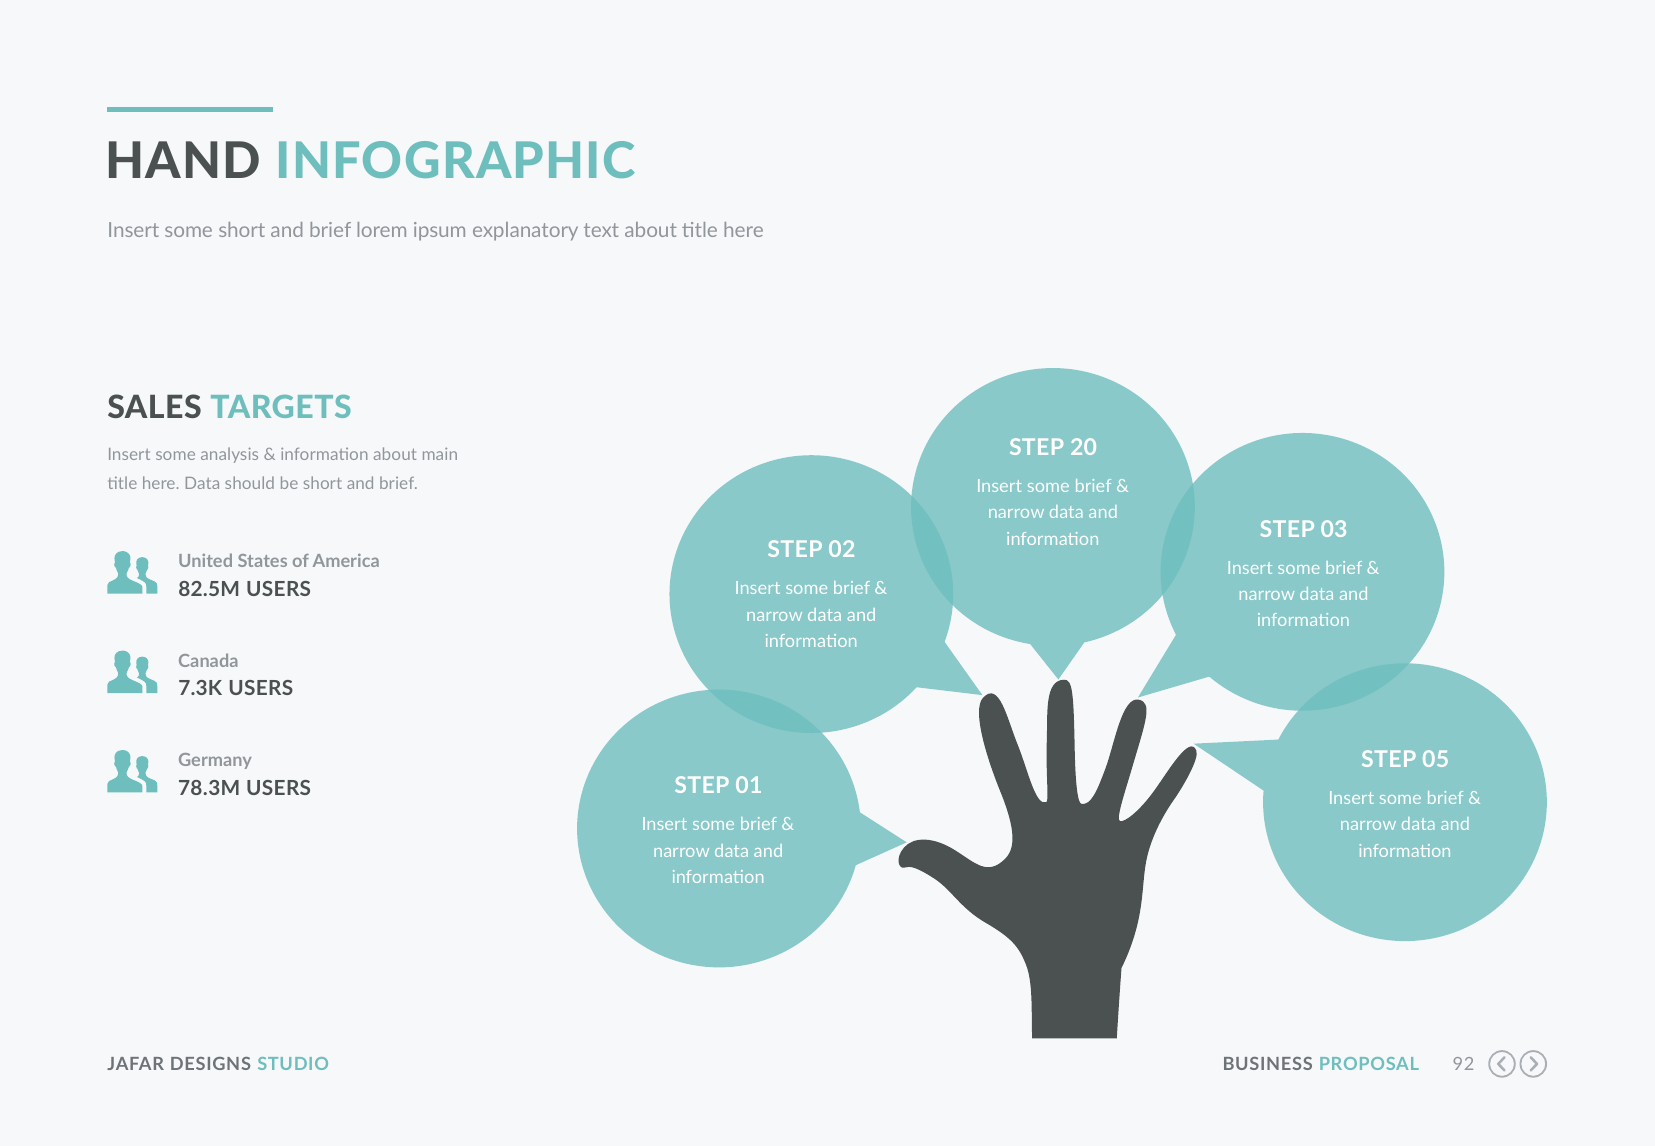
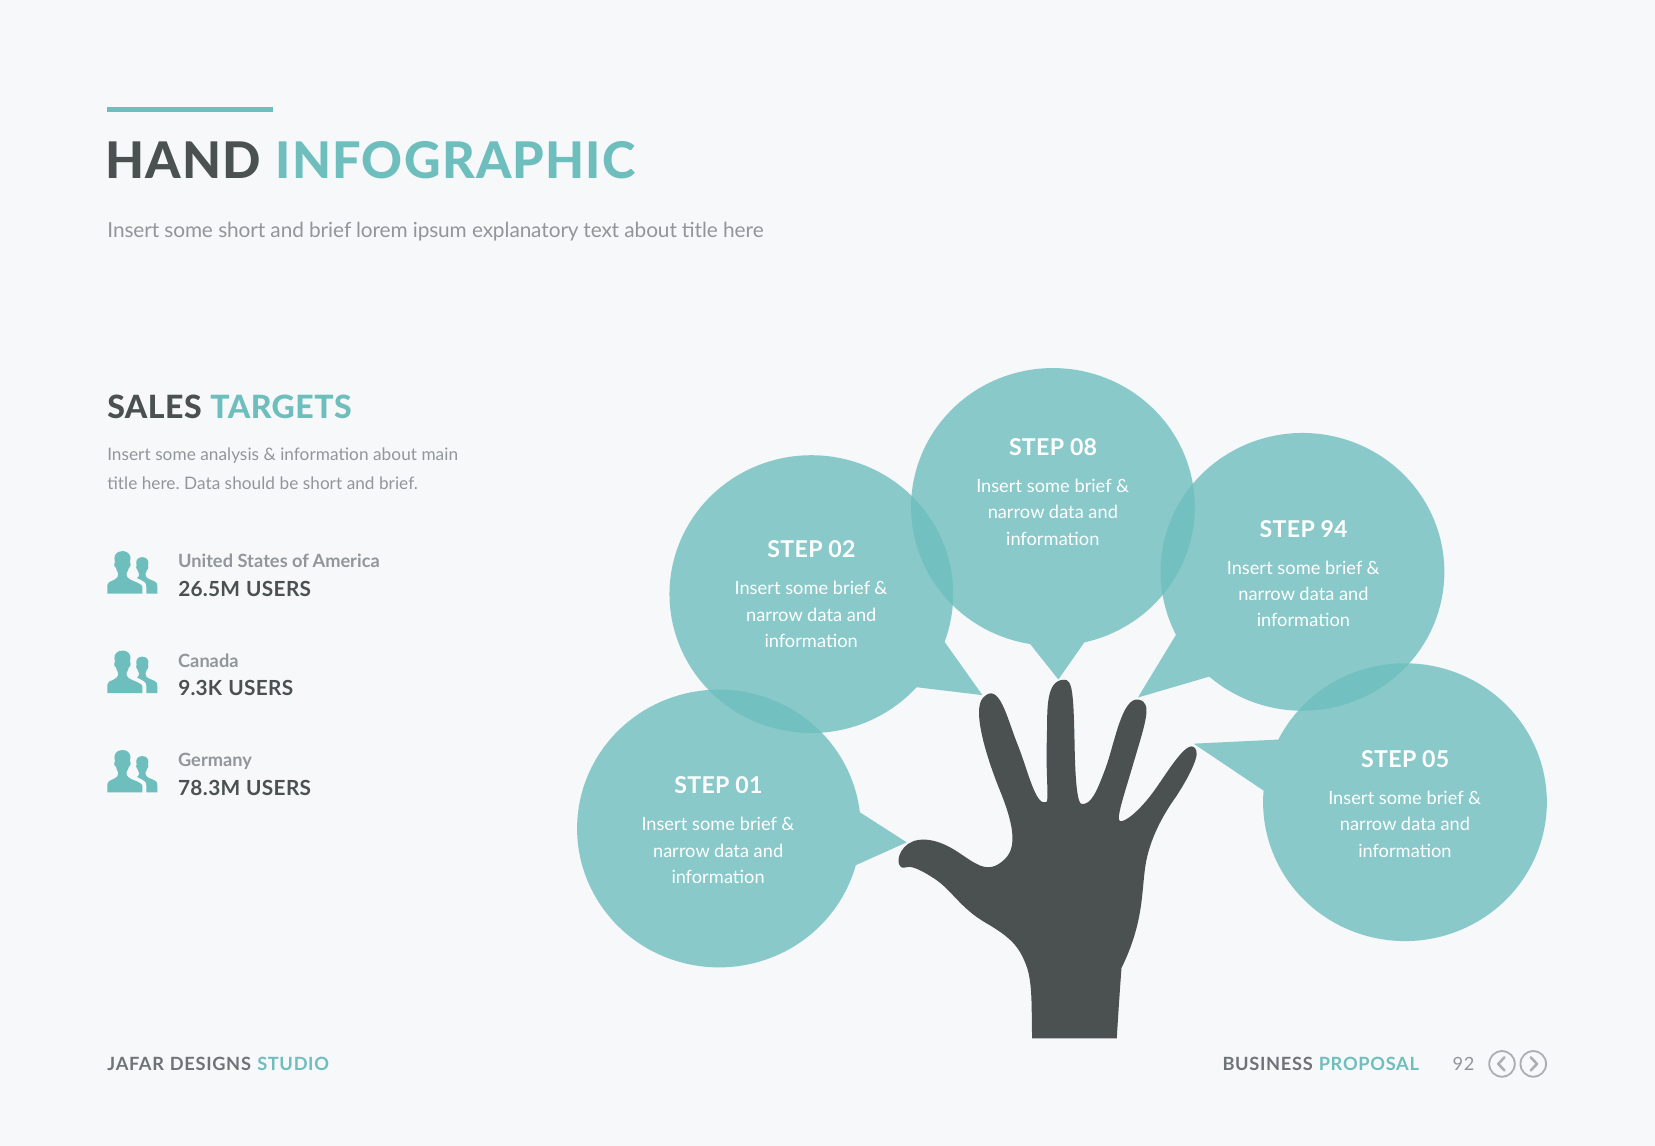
20: 20 -> 08
03: 03 -> 94
82.5M: 82.5M -> 26.5M
7.3K: 7.3K -> 9.3K
